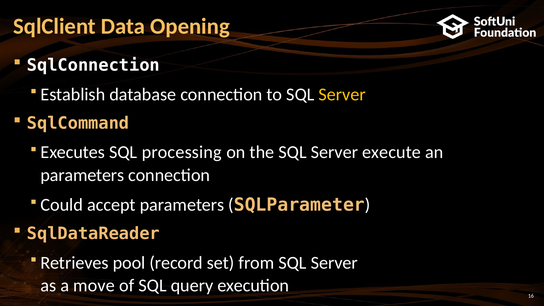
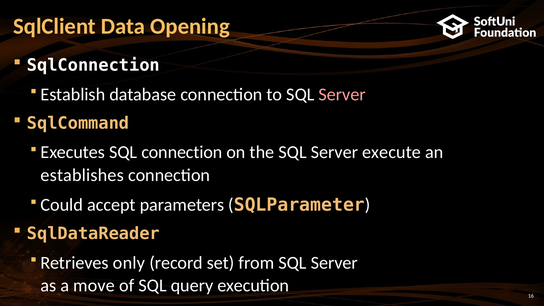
Server at (342, 94) colour: yellow -> pink
SQL processing: processing -> connection
parameters at (82, 175): parameters -> establishes
pool: pool -> only
